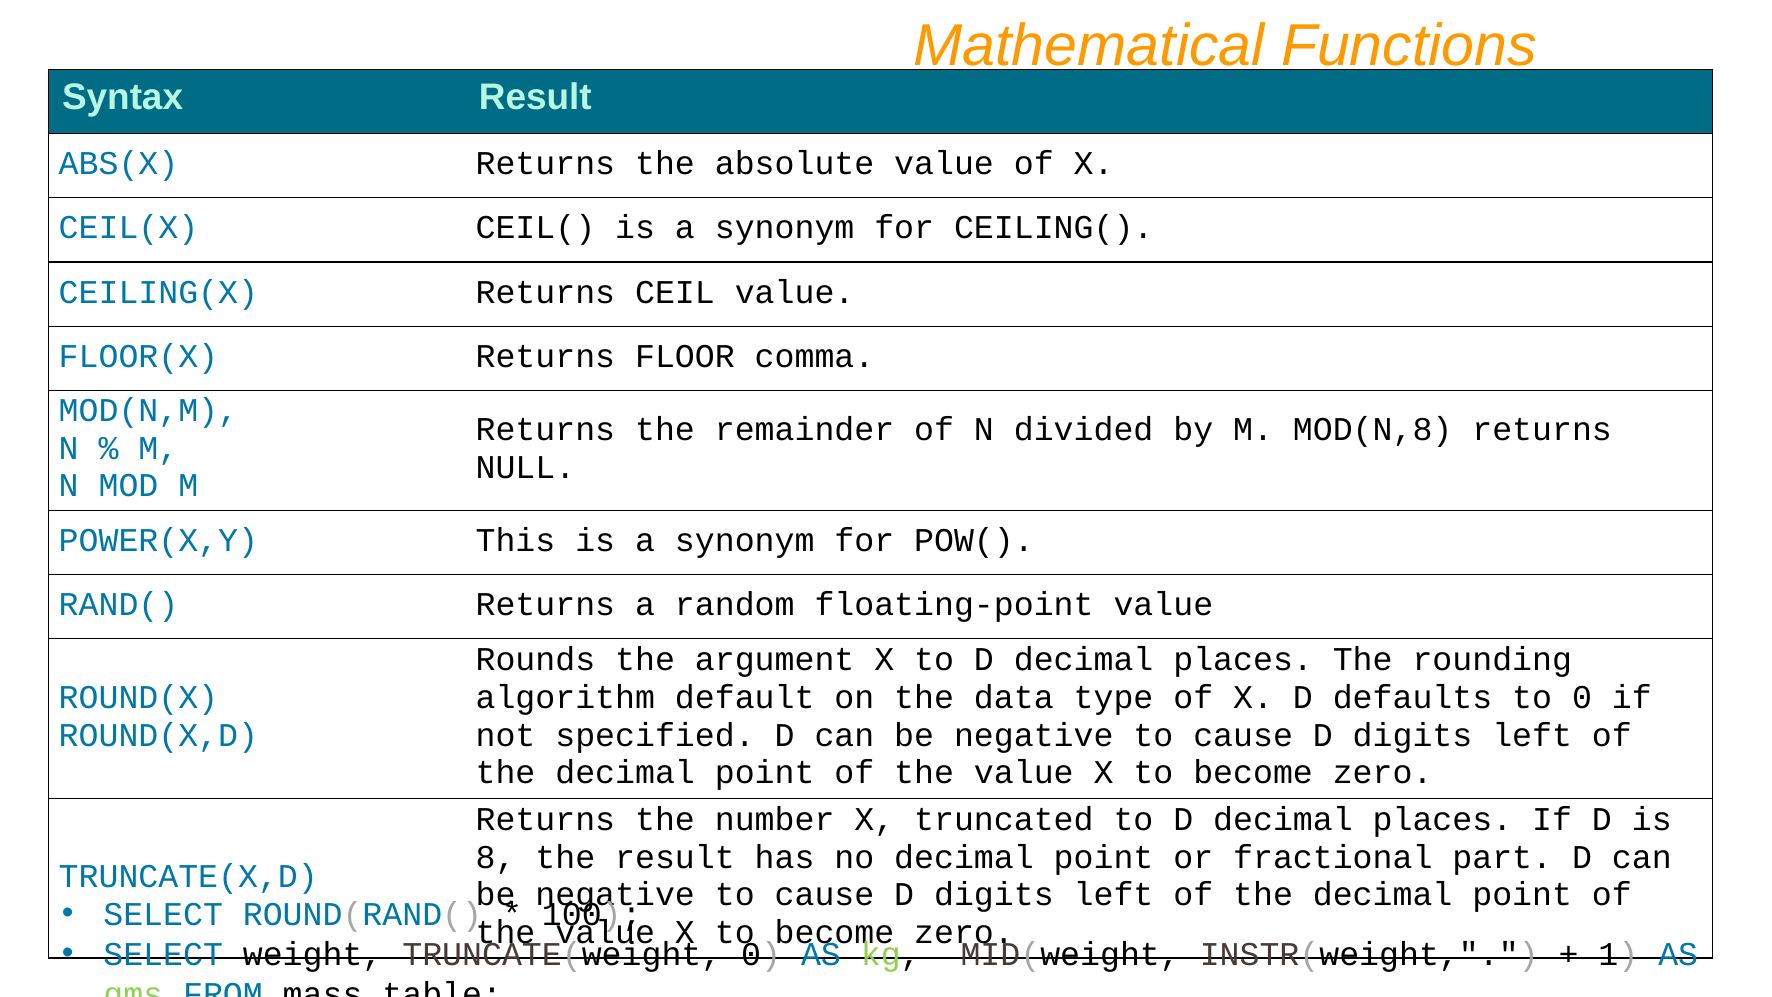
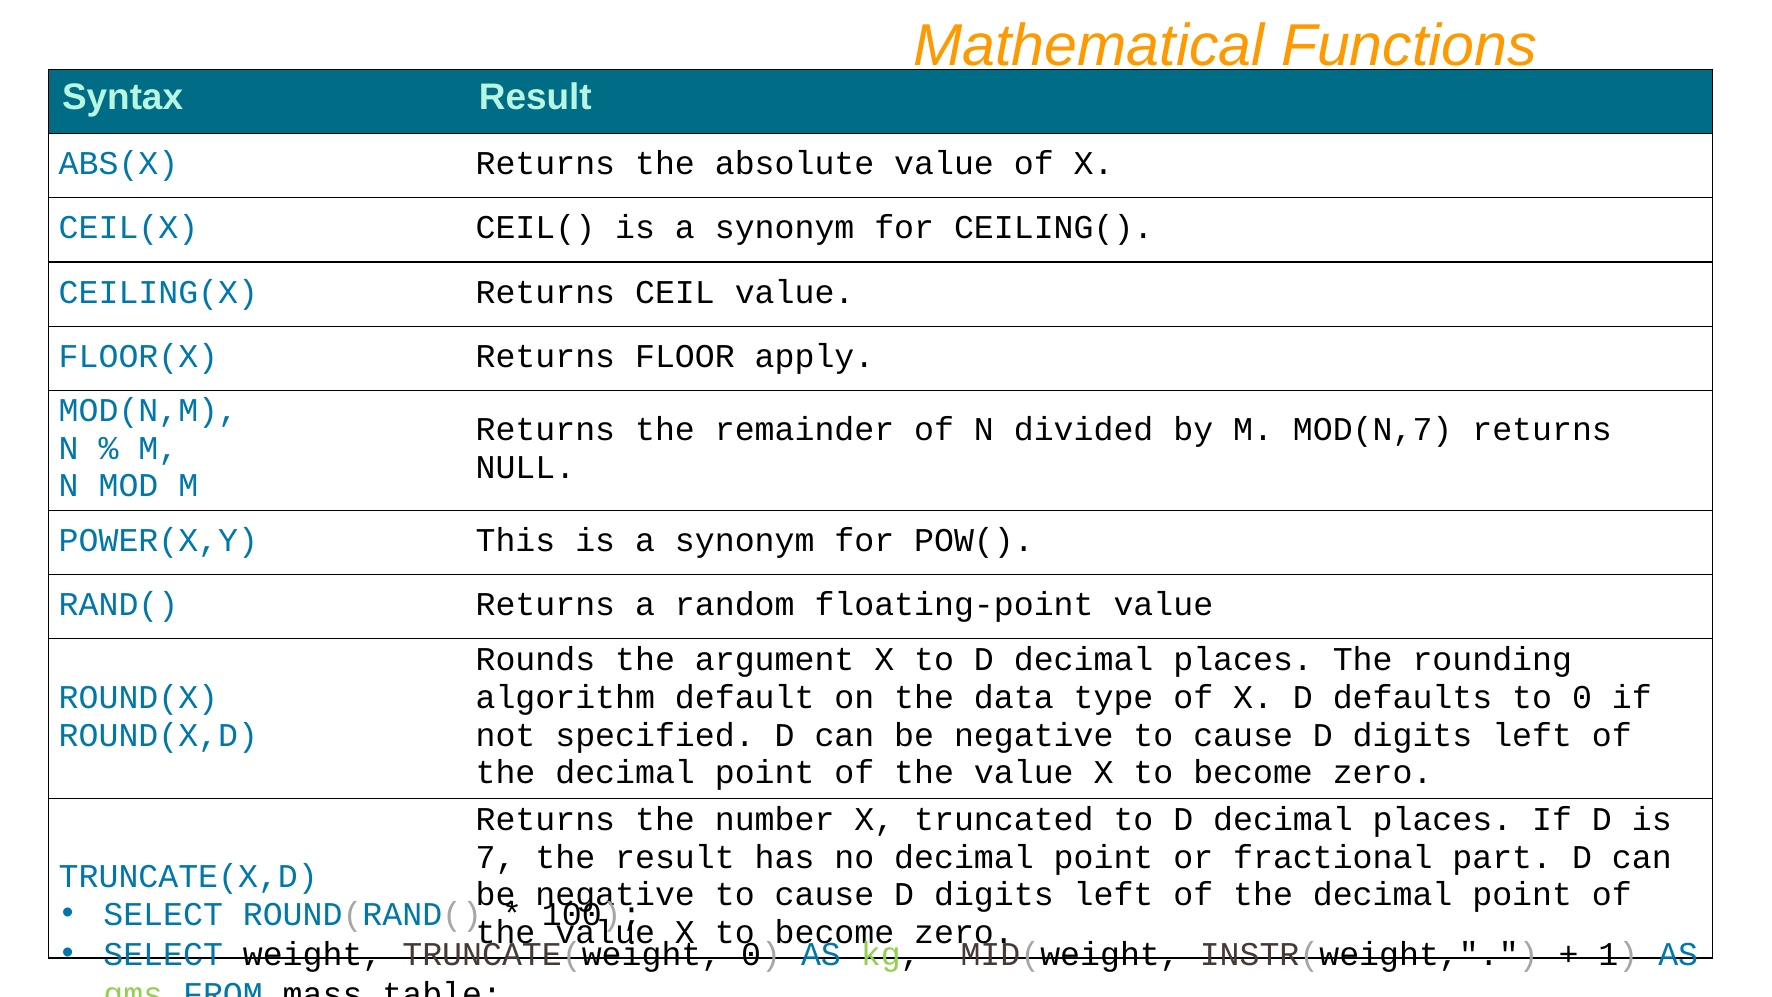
comma: comma -> apply
MOD(N,8: MOD(N,8 -> MOD(N,7
8: 8 -> 7
